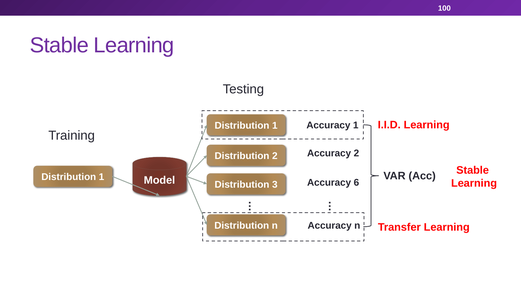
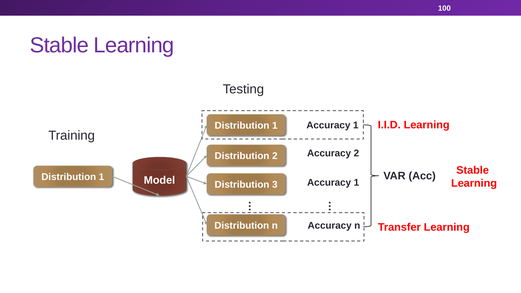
6 at (356, 183): 6 -> 1
